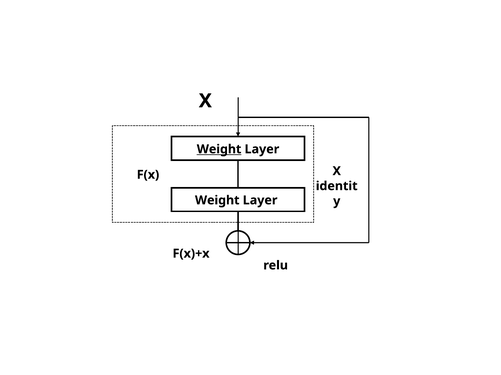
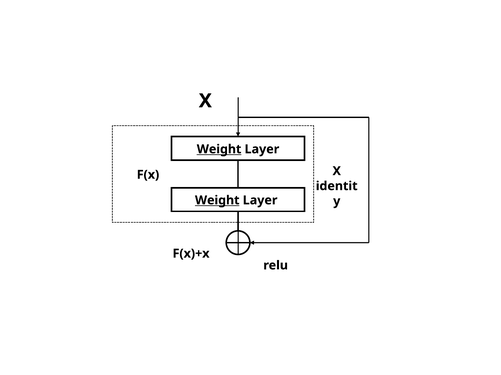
Weight at (217, 201) underline: none -> present
